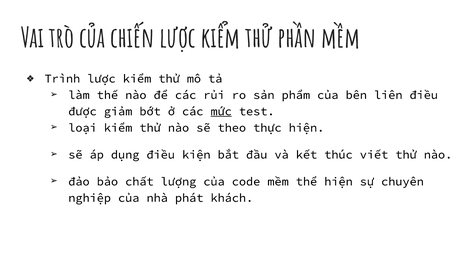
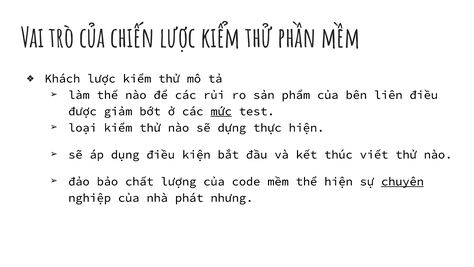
Trình: Trình -> Khách
theo: theo -> dựng
chuyên underline: none -> present
khách: khách -> nhưng
